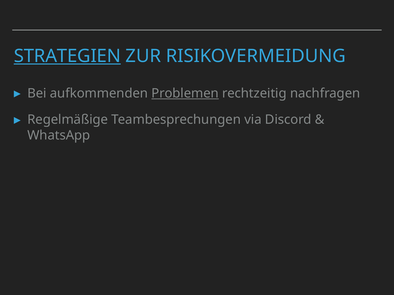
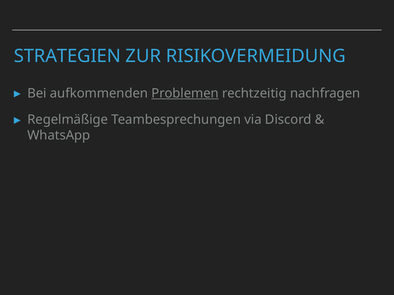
STRATEGIEN underline: present -> none
